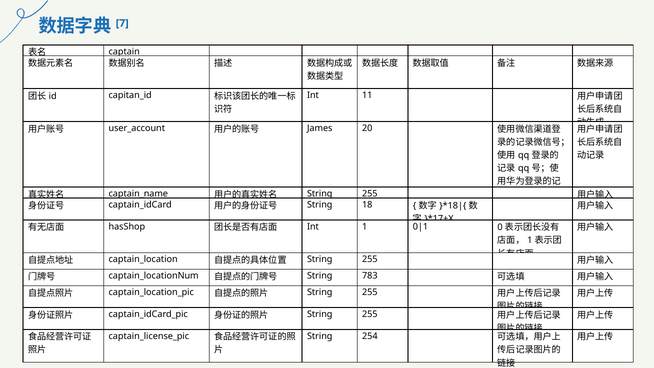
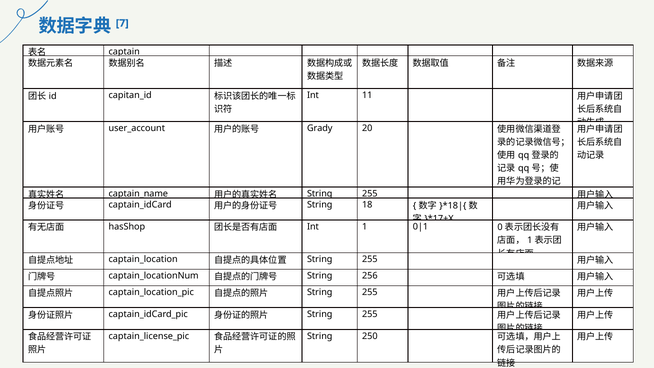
James: James -> Grady
783: 783 -> 256
254: 254 -> 250
